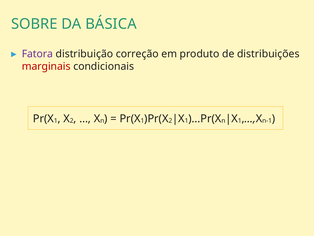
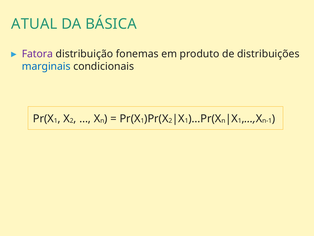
SOBRE: SOBRE -> ATUAL
correção: correção -> fonemas
marginais colour: red -> blue
